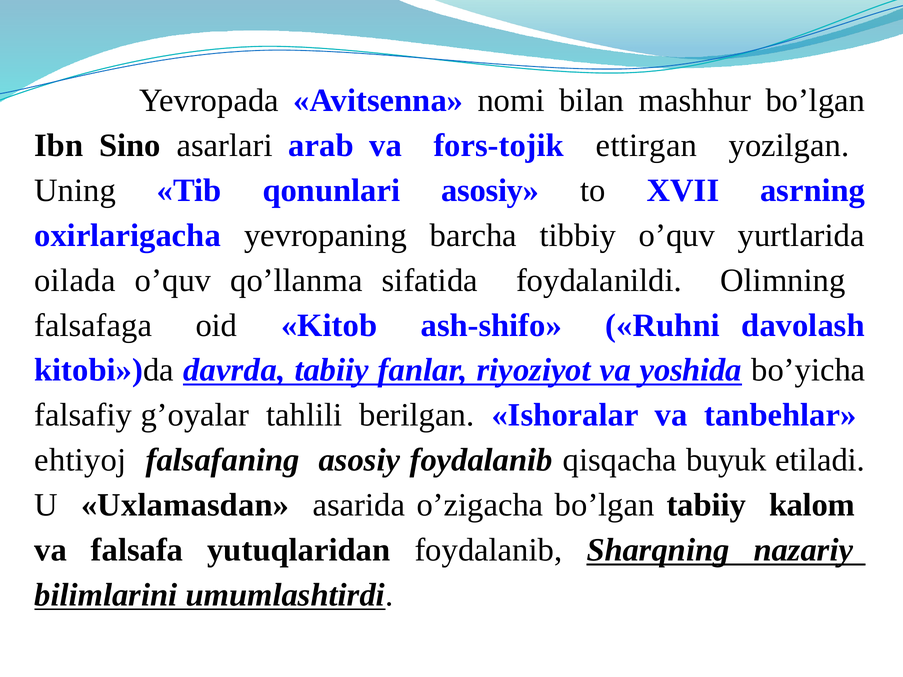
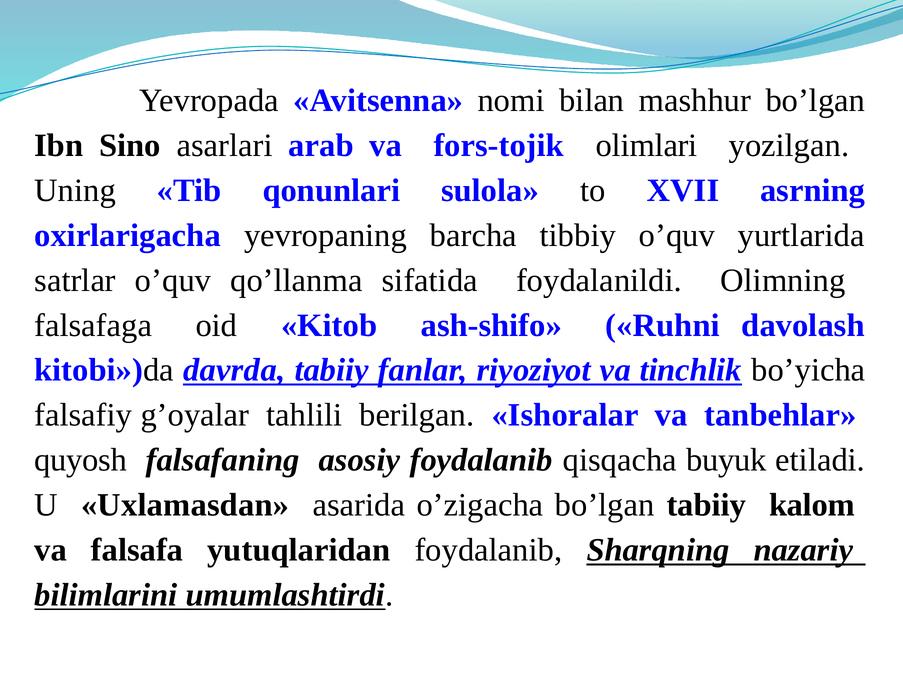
ettirgan: ettirgan -> olimlari
qonunlari asosiy: asosiy -> sulola
oilada: oilada -> satrlar
yoshida: yoshida -> tinchlik
ehtiyoj: ehtiyoj -> quyosh
